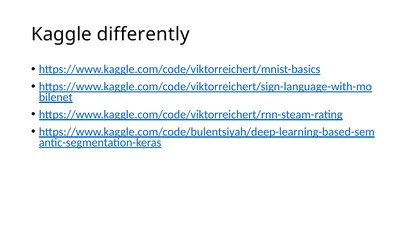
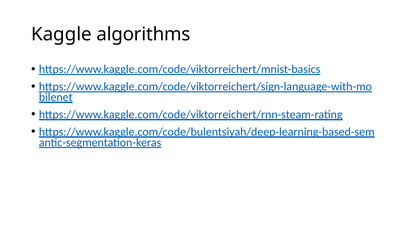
differently: differently -> algorithms
